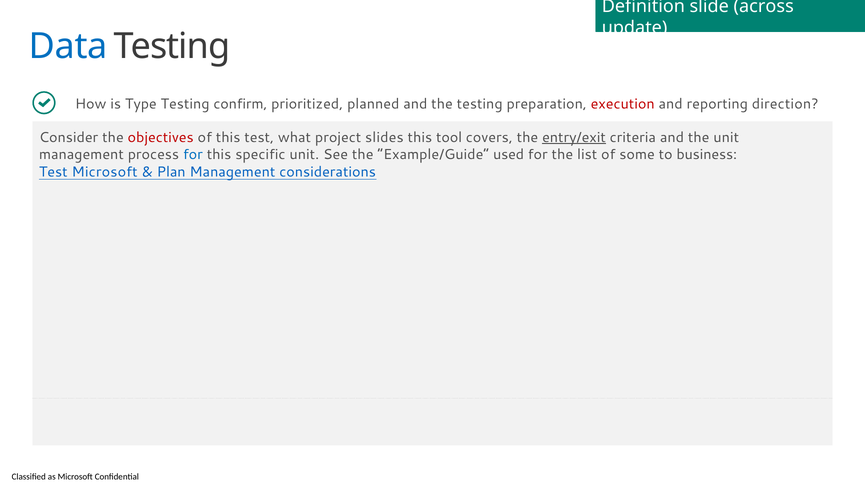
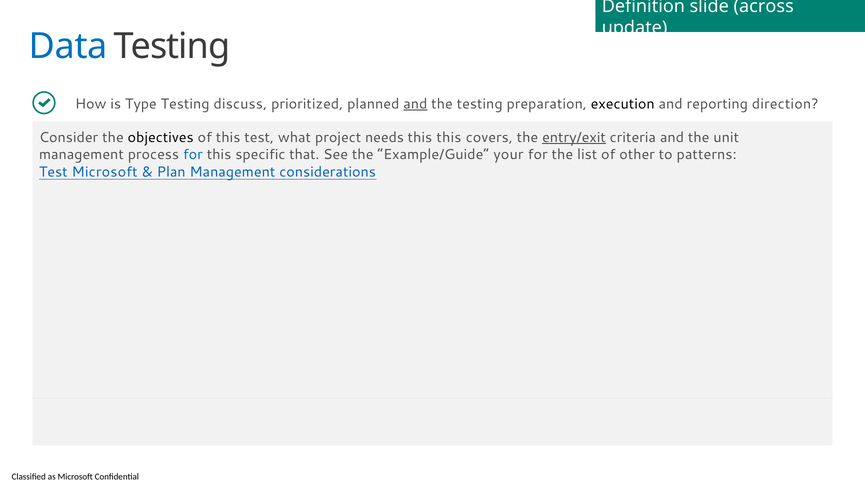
confirm: confirm -> discuss
and at (415, 104) underline: none -> present
execution colour: red -> black
objectives colour: red -> black
slides: slides -> needs
this tool: tool -> this
specific unit: unit -> that
used: used -> your
some: some -> other
business: business -> patterns
